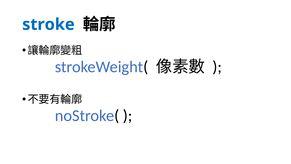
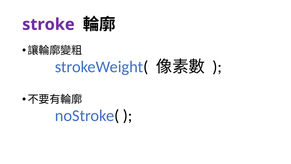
stroke colour: blue -> purple
